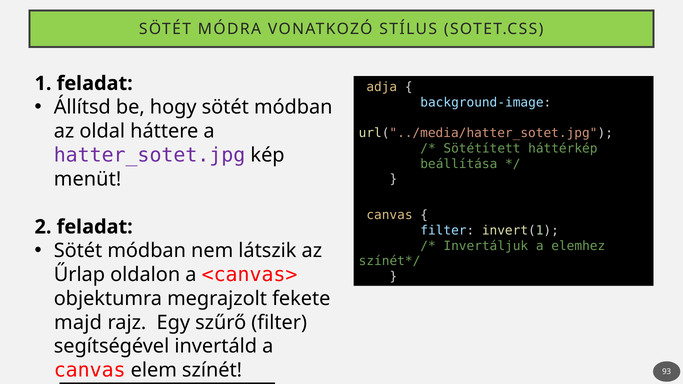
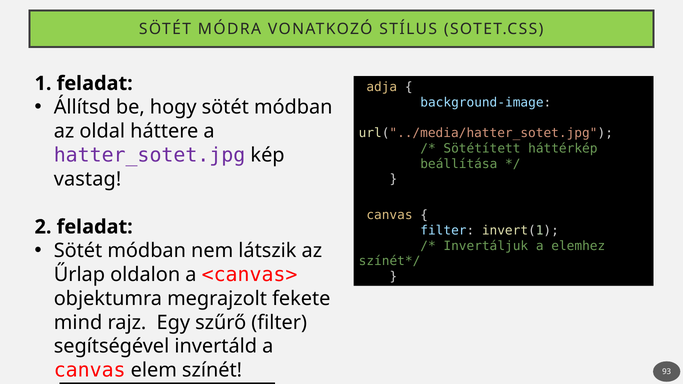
menüt: menüt -> vastag
majd: majd -> mind
